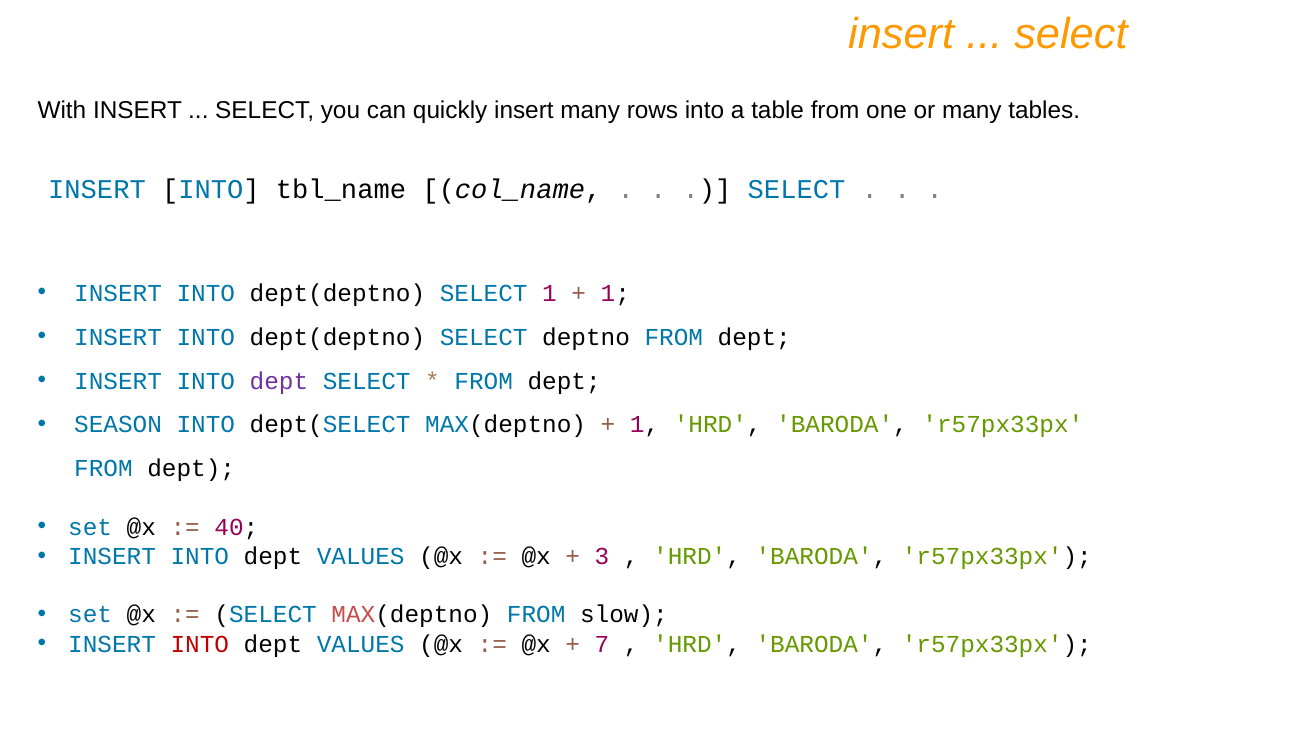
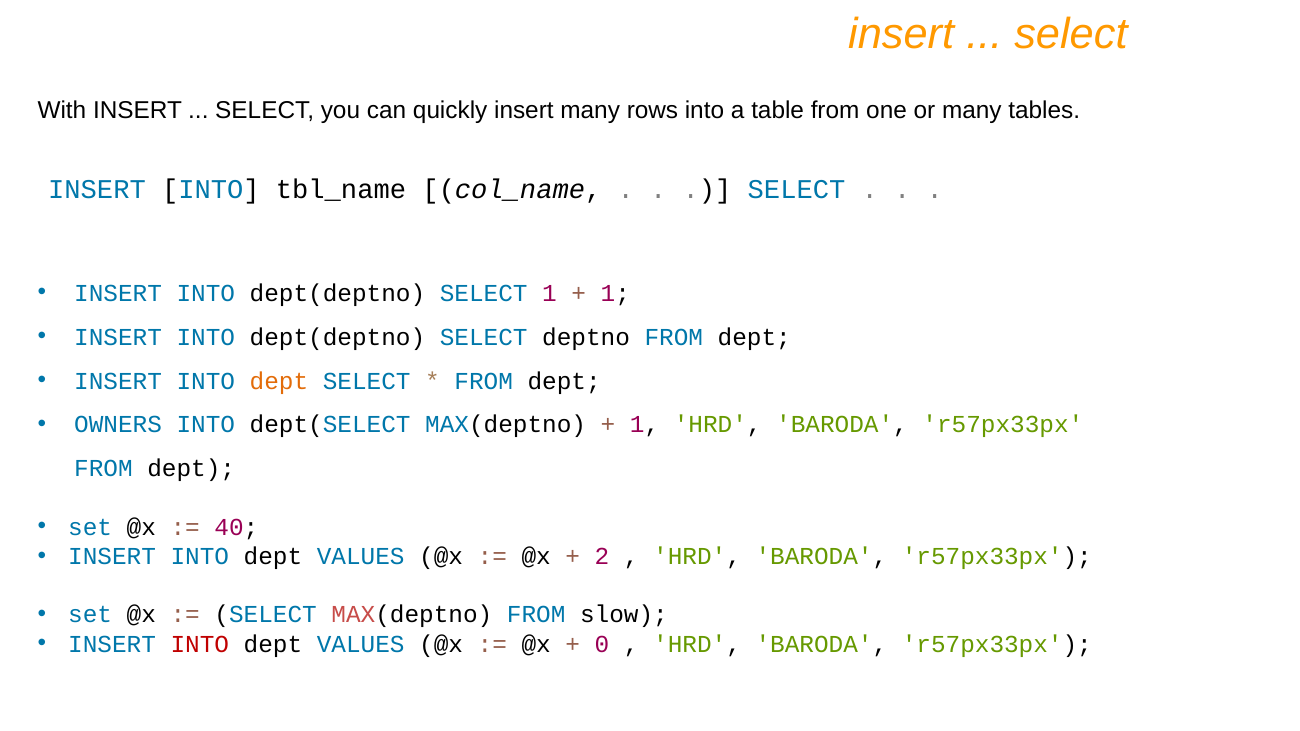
dept at (279, 381) colour: purple -> orange
SEASON: SEASON -> OWNERS
3: 3 -> 2
7: 7 -> 0
